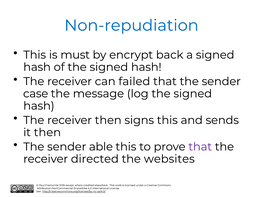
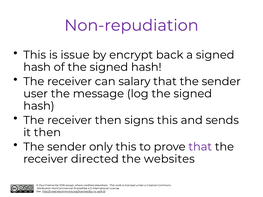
Non-repudiation colour: blue -> purple
must: must -> issue
failed: failed -> salary
case: case -> user
able: able -> only
